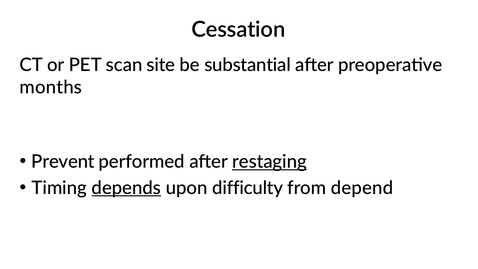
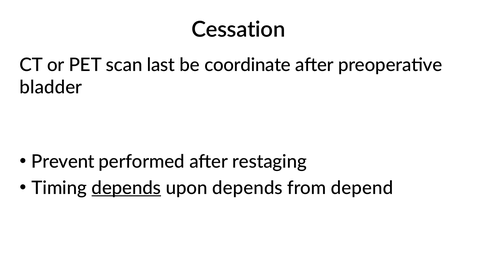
site: site -> last
substantial: substantial -> coordinate
months: months -> bladder
restaging underline: present -> none
upon difficulty: difficulty -> depends
